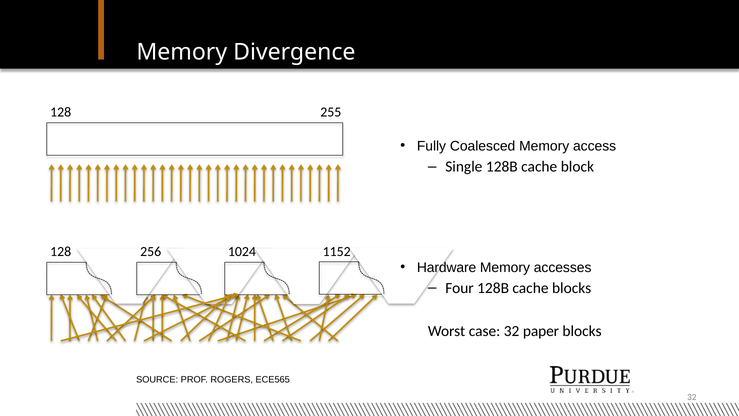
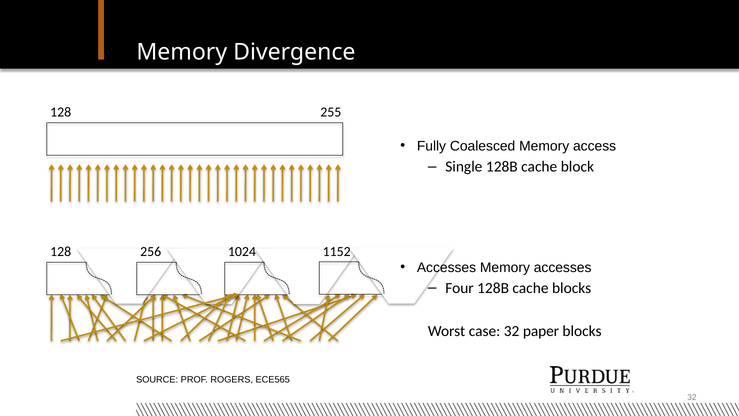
Hardware at (447, 267): Hardware -> Accesses
